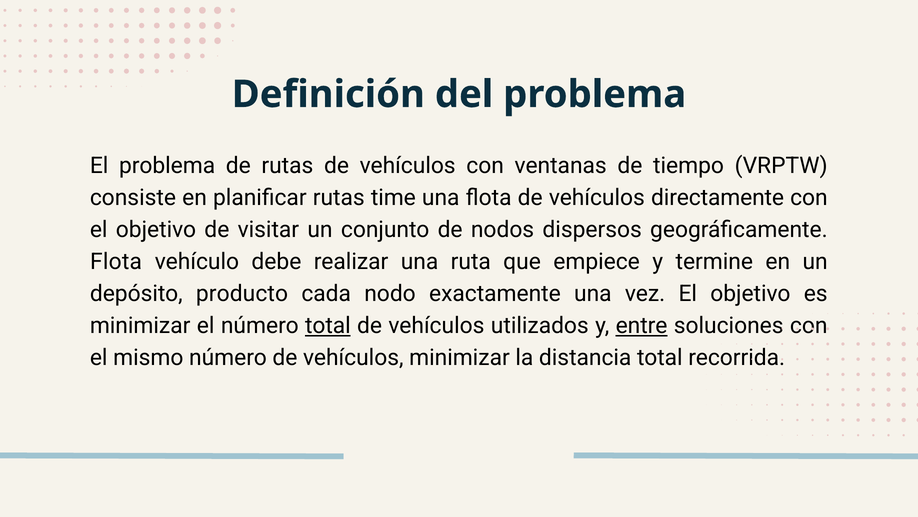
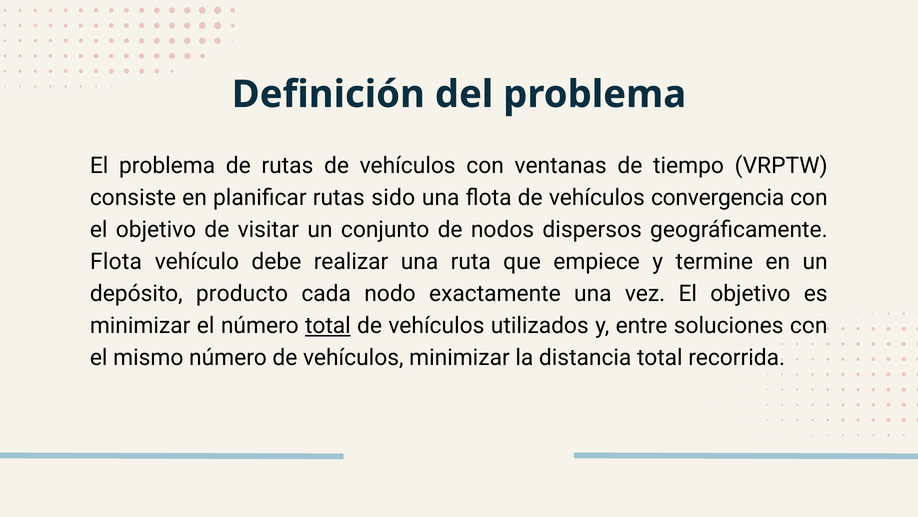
time: time -> sido
directamente: directamente -> convergencia
entre underline: present -> none
